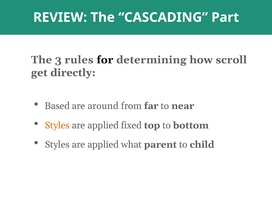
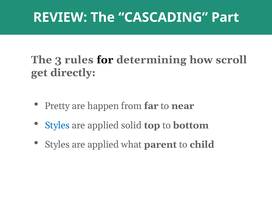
Based: Based -> Pretty
around: around -> happen
Styles at (57, 125) colour: orange -> blue
fixed: fixed -> solid
